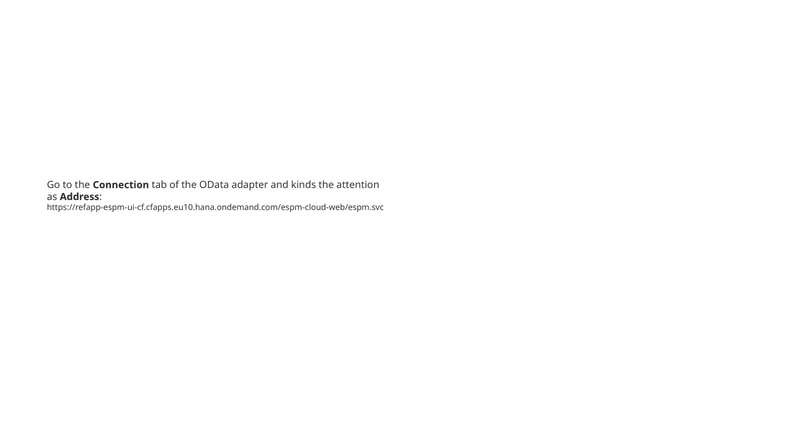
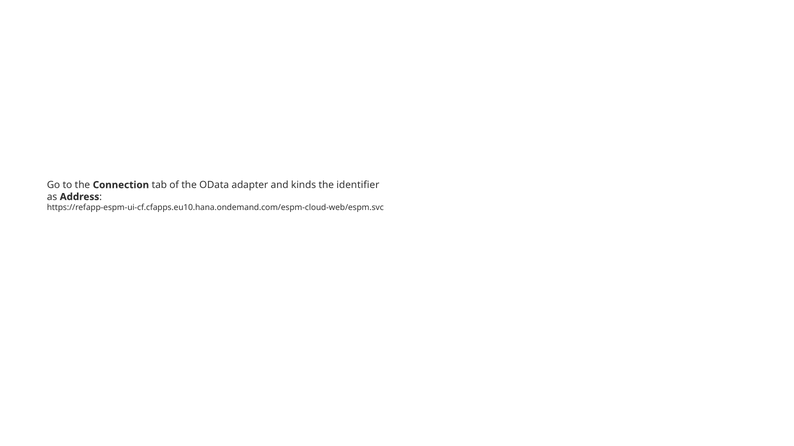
attention: attention -> identifier
